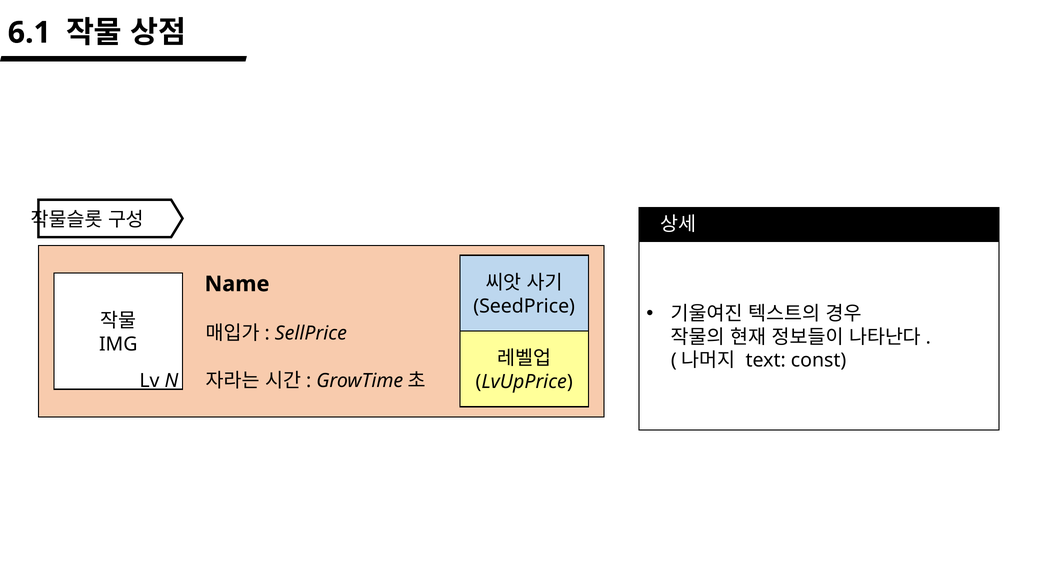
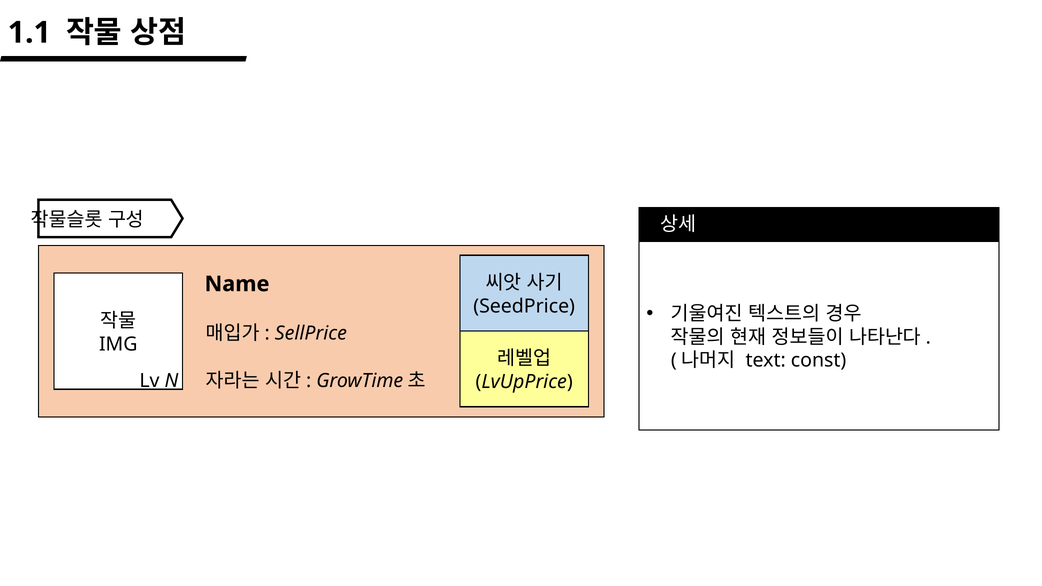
6.1: 6.1 -> 1.1
